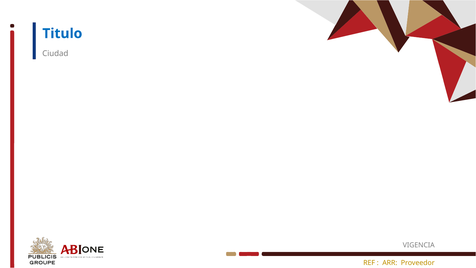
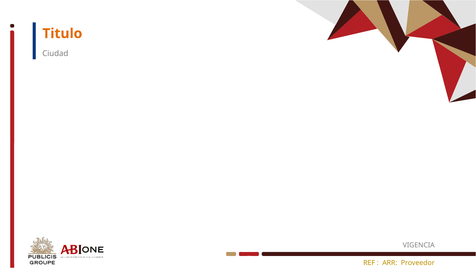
Titulo colour: blue -> orange
